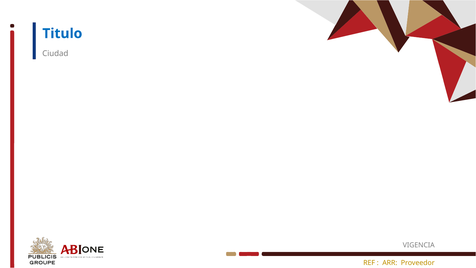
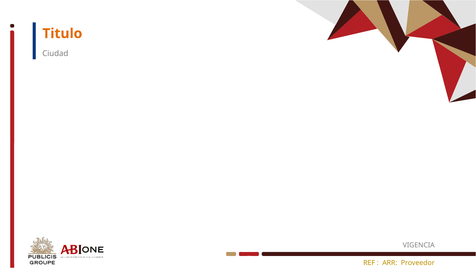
Titulo colour: blue -> orange
